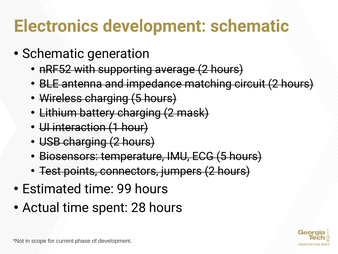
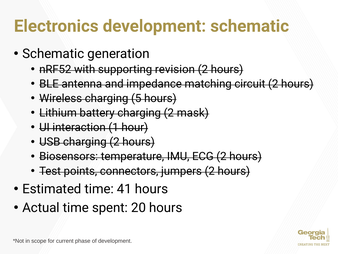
average: average -> revision
ECG 5: 5 -> 2
99: 99 -> 41
28: 28 -> 20
